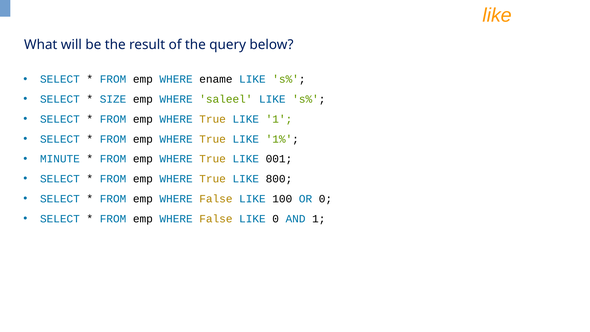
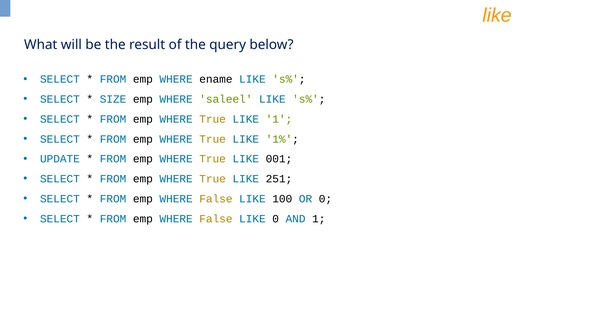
MINUTE: MINUTE -> UPDATE
800: 800 -> 251
